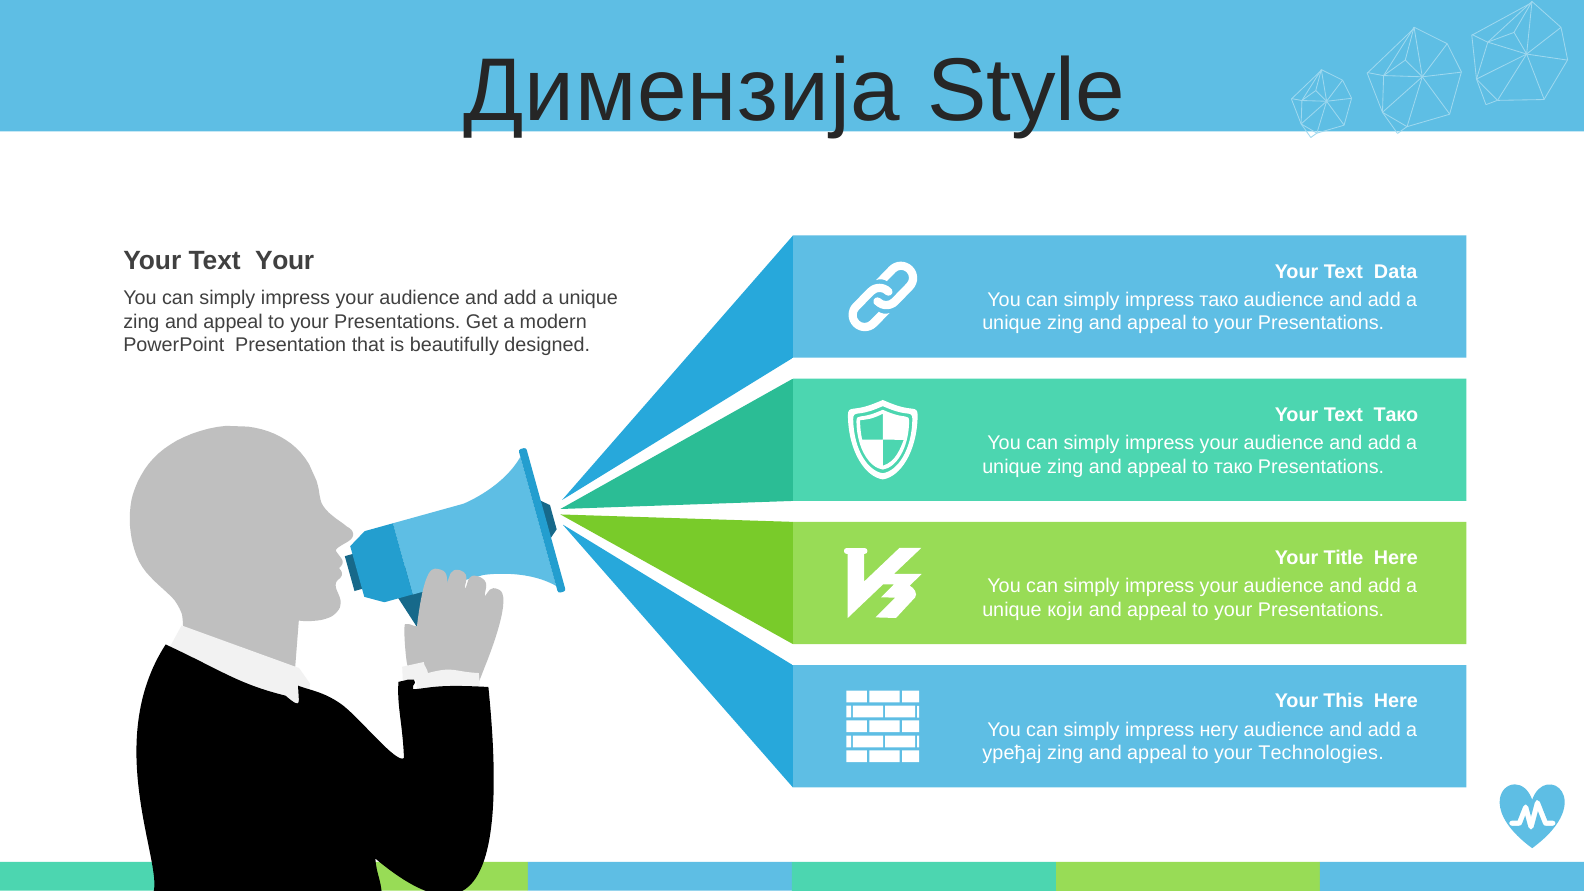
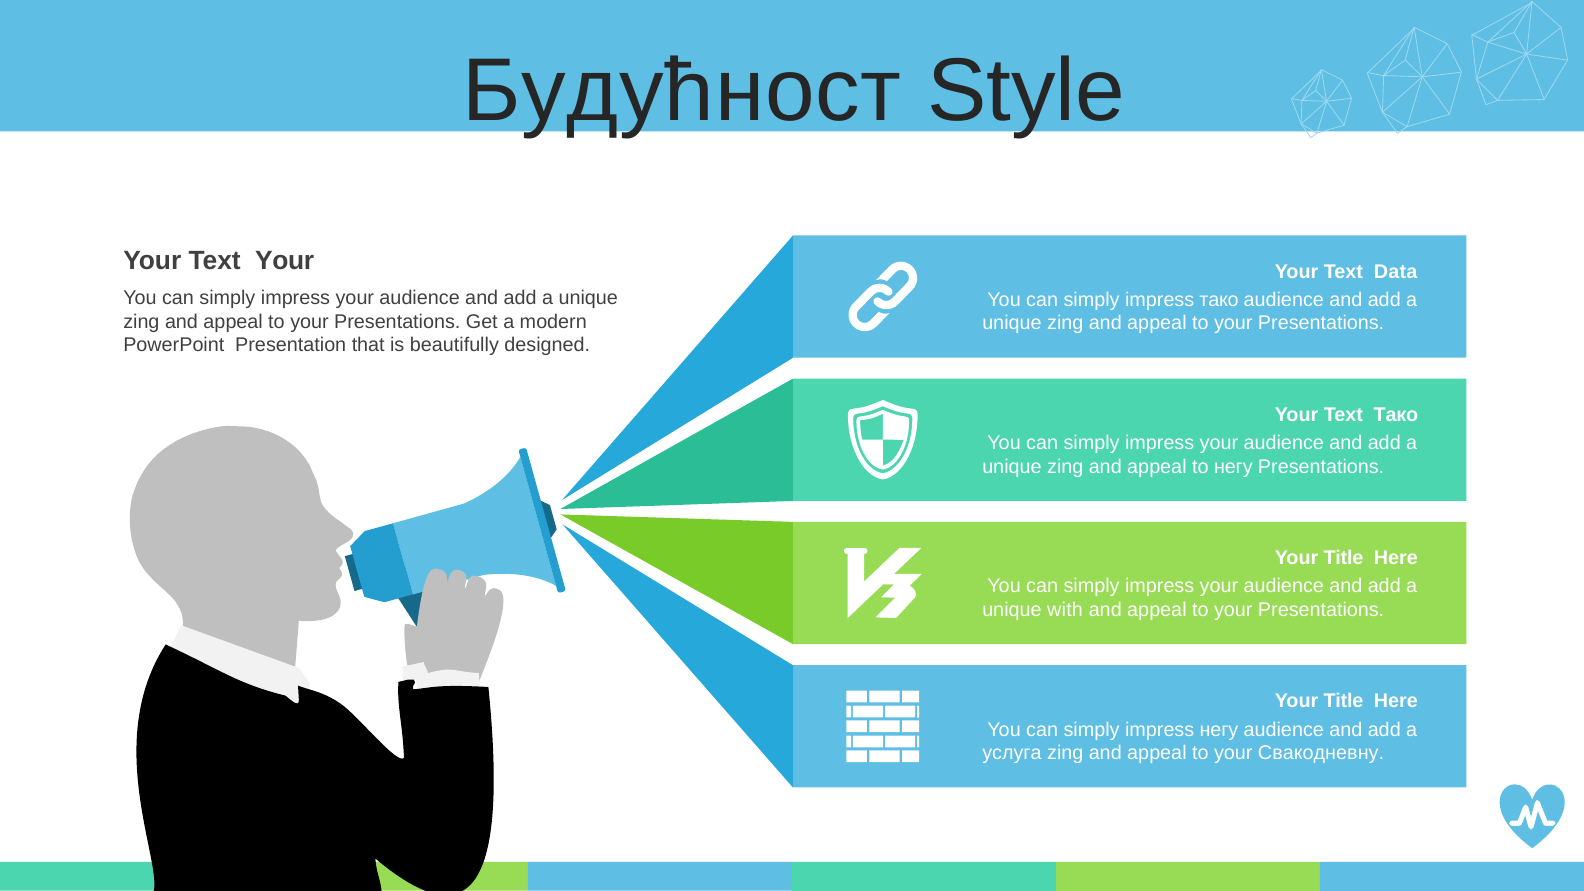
Димензија: Димензија -> Будућност
to тако: тако -> негу
који: који -> with
This at (1344, 701): This -> Title
уређај: уређај -> услуга
Technologies: Technologies -> Свакодневну
